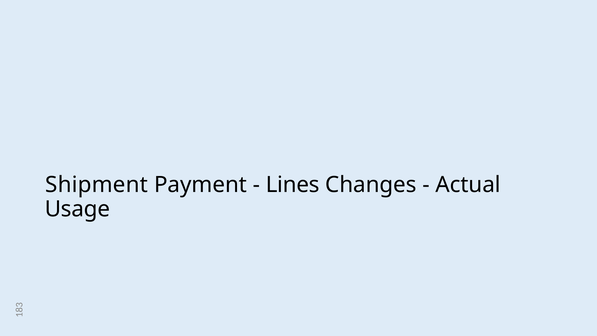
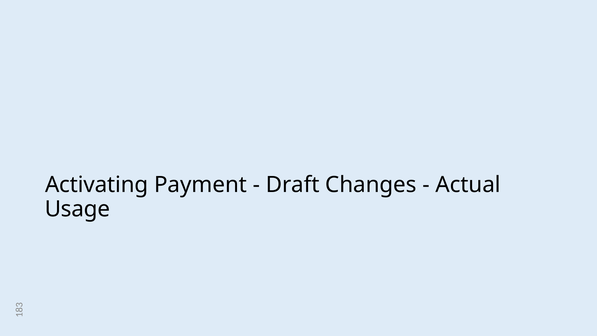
Shipment: Shipment -> Activating
Lines: Lines -> Draft
